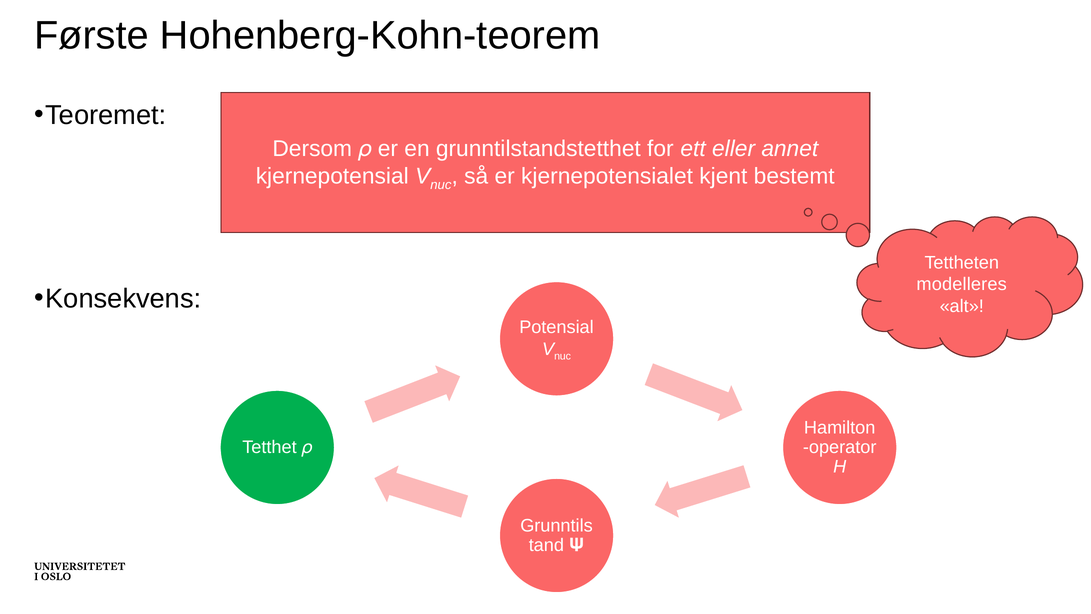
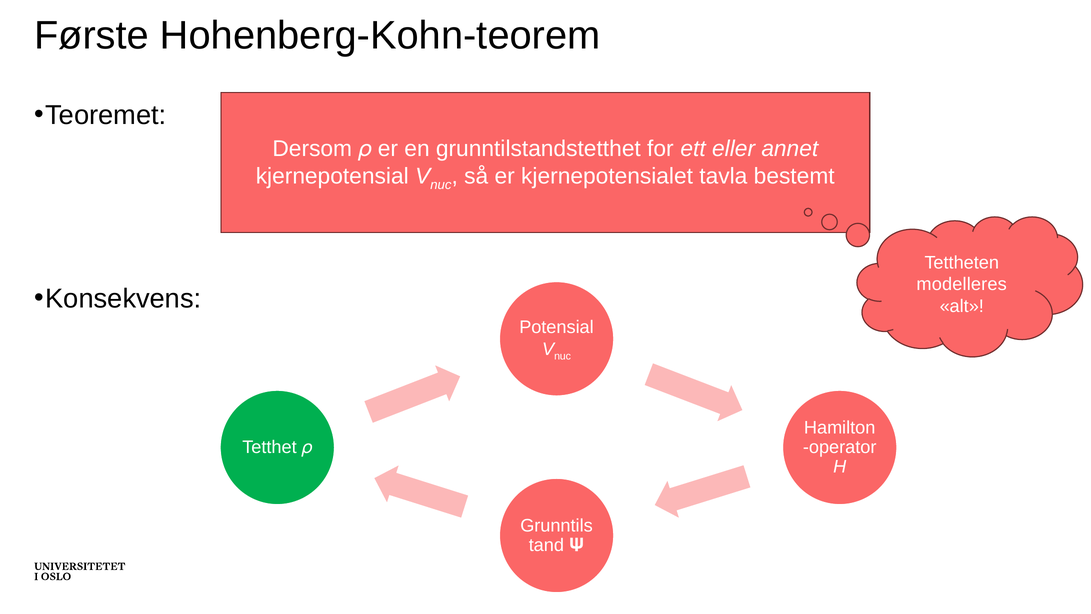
kjent: kjent -> tavla
